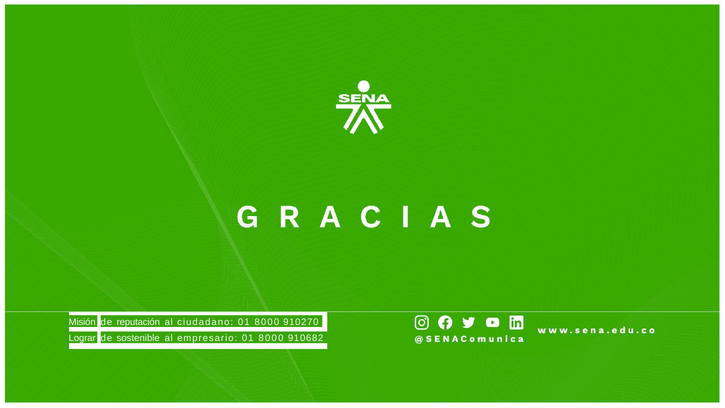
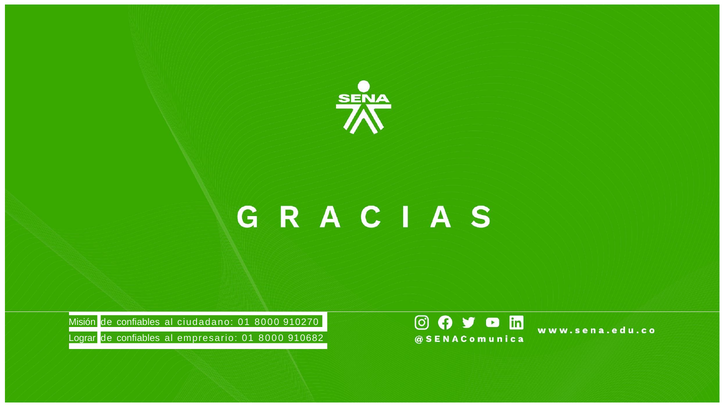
reputación at (138, 322): reputación -> confiables
sostenible at (138, 338): sostenible -> confiables
